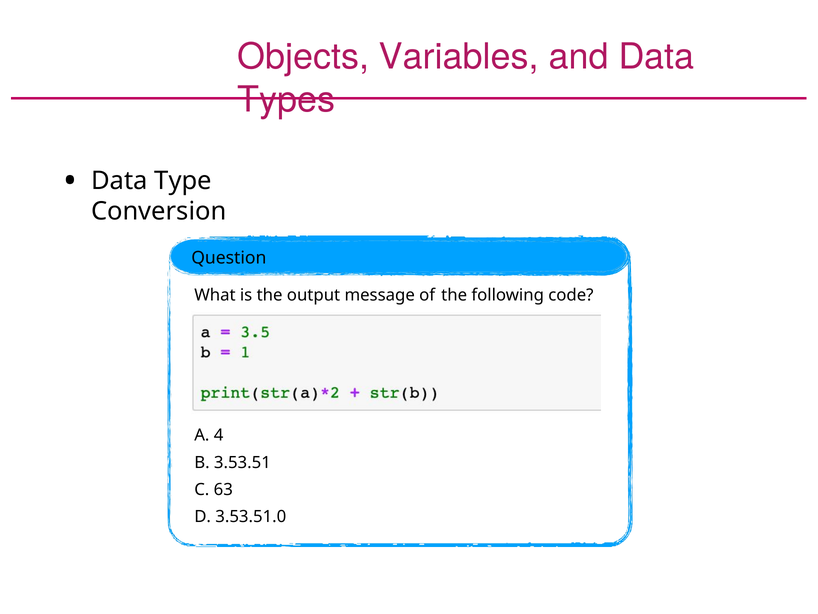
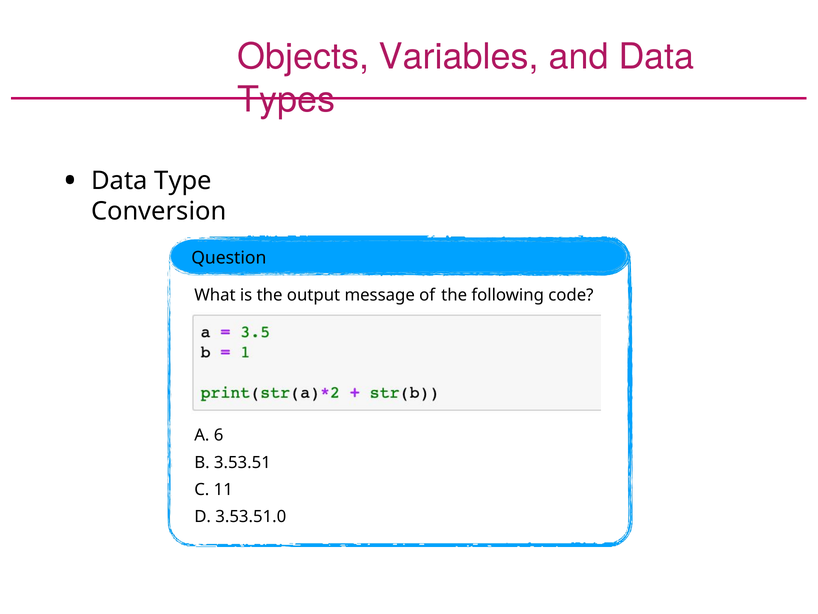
4: 4 -> 6
63: 63 -> 11
